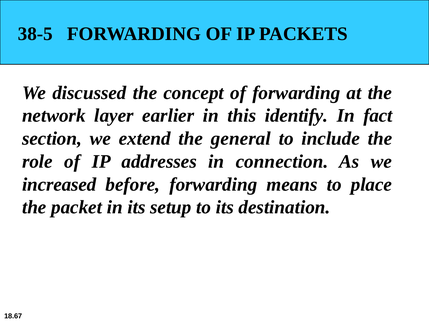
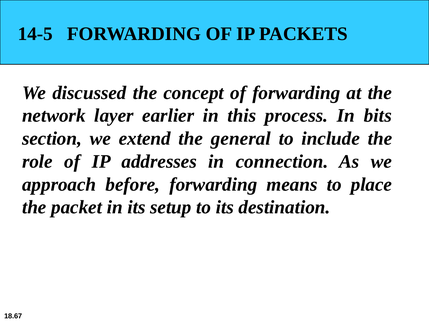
38-5: 38-5 -> 14-5
identify: identify -> process
fact: fact -> bits
increased: increased -> approach
